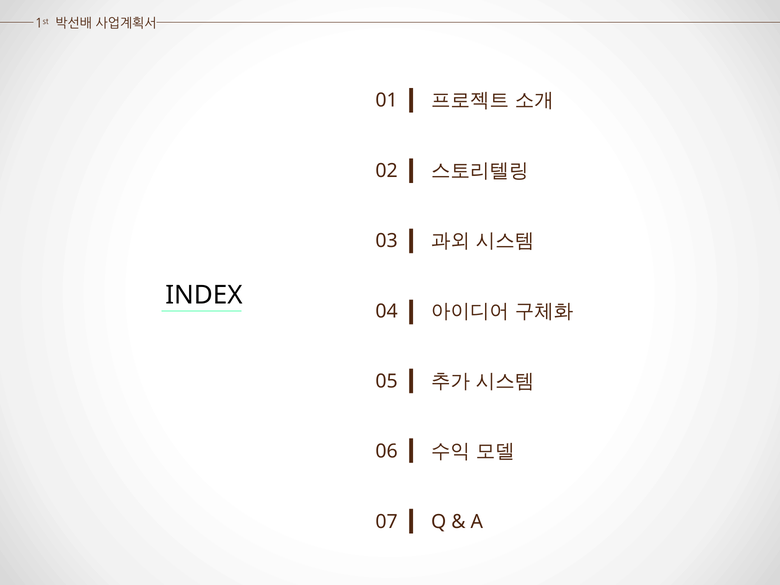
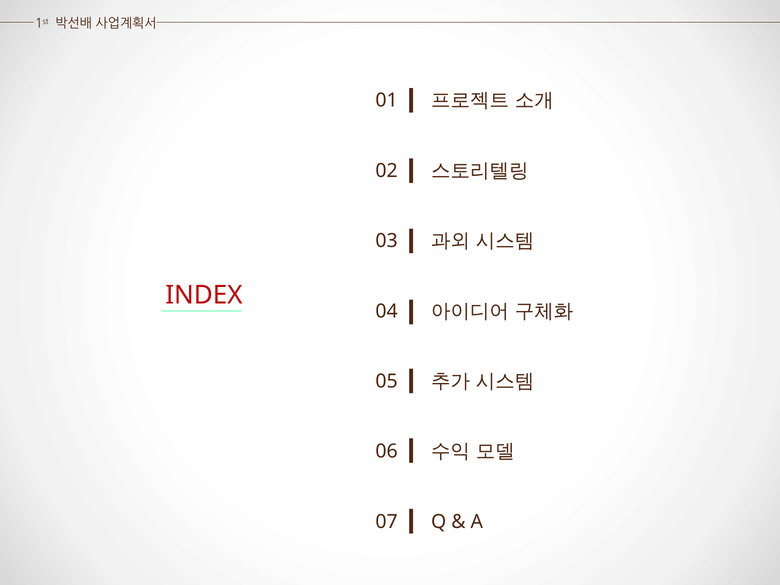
INDEX colour: black -> red
